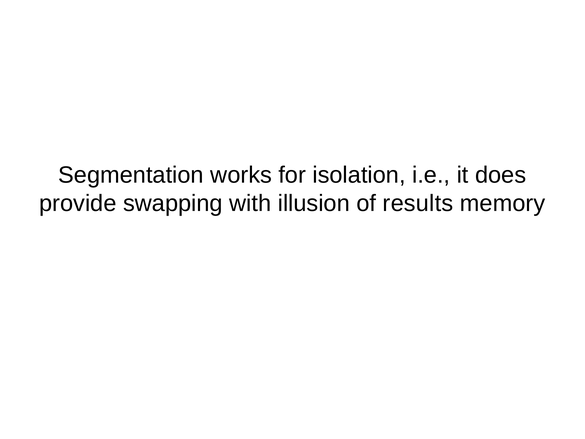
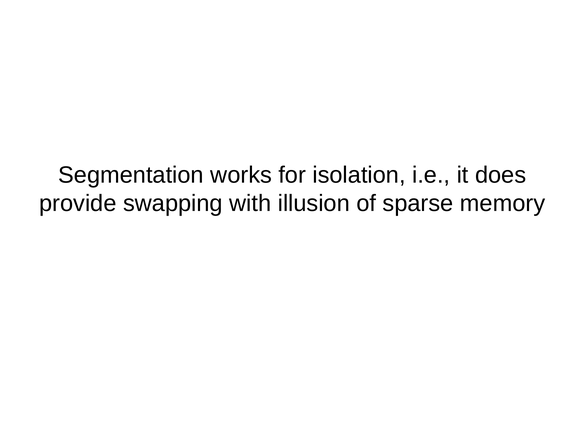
results: results -> sparse
